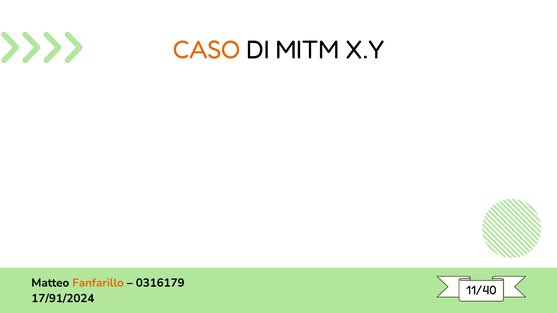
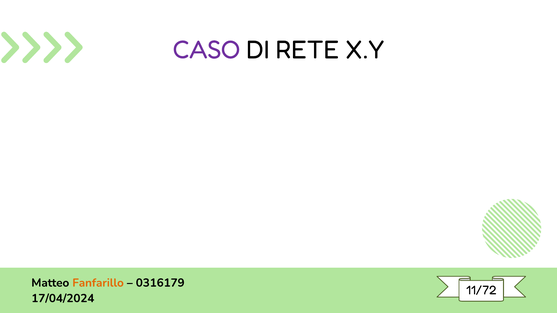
CASO colour: orange -> purple
MITM: MITM -> RETE
11/40: 11/40 -> 11/72
17/91/2024: 17/91/2024 -> 17/04/2024
